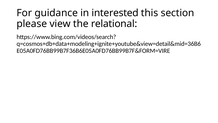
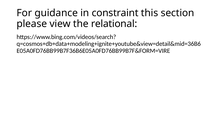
interested: interested -> constraint
